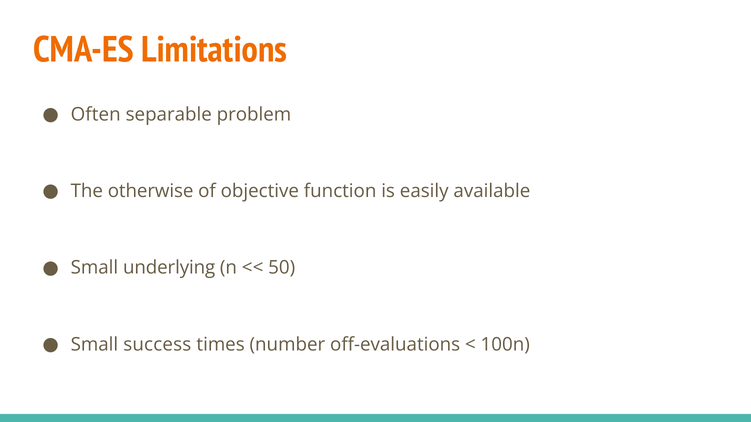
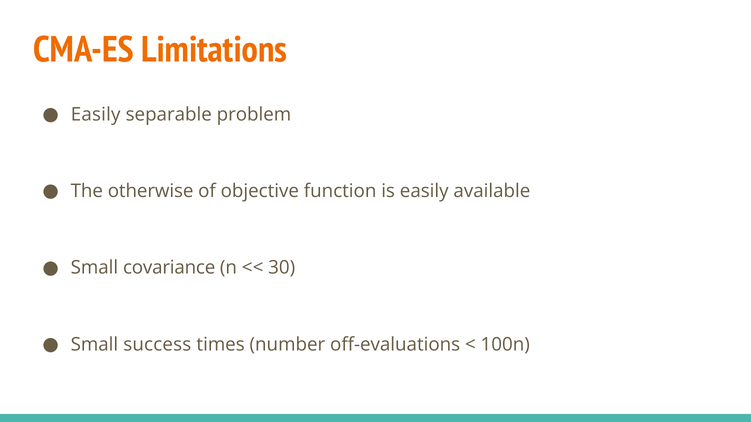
Often at (96, 114): Often -> Easily
underlying: underlying -> covariance
50: 50 -> 30
